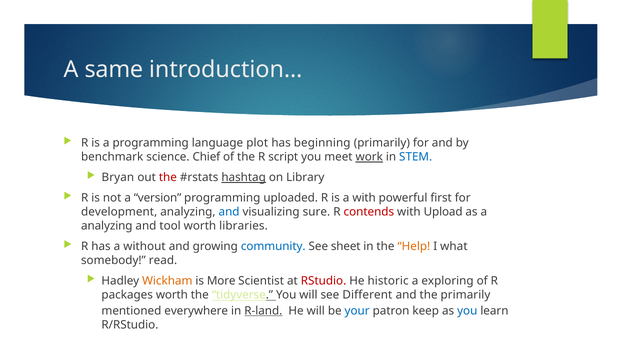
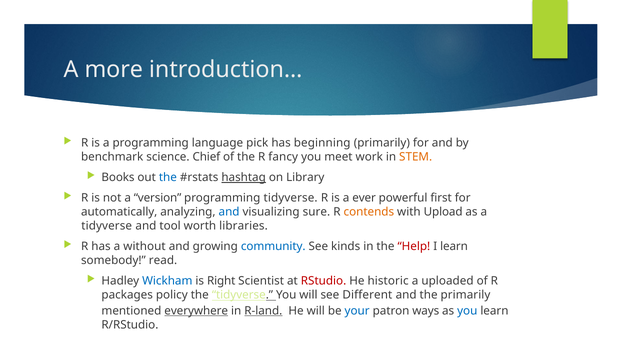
same: same -> more
plot: plot -> pick
script: script -> fancy
work underline: present -> none
STEM colour: blue -> orange
Bryan: Bryan -> Books
the at (168, 177) colour: red -> blue
programming uploaded: uploaded -> tidyverse
a with: with -> ever
development: development -> automatically
contends colour: red -> orange
analyzing at (107, 226): analyzing -> tidyverse
sheet: sheet -> kinds
Help colour: orange -> red
I what: what -> learn
Wickham colour: orange -> blue
More: More -> Right
exploring: exploring -> uploaded
packages worth: worth -> policy
everywhere underline: none -> present
keep: keep -> ways
